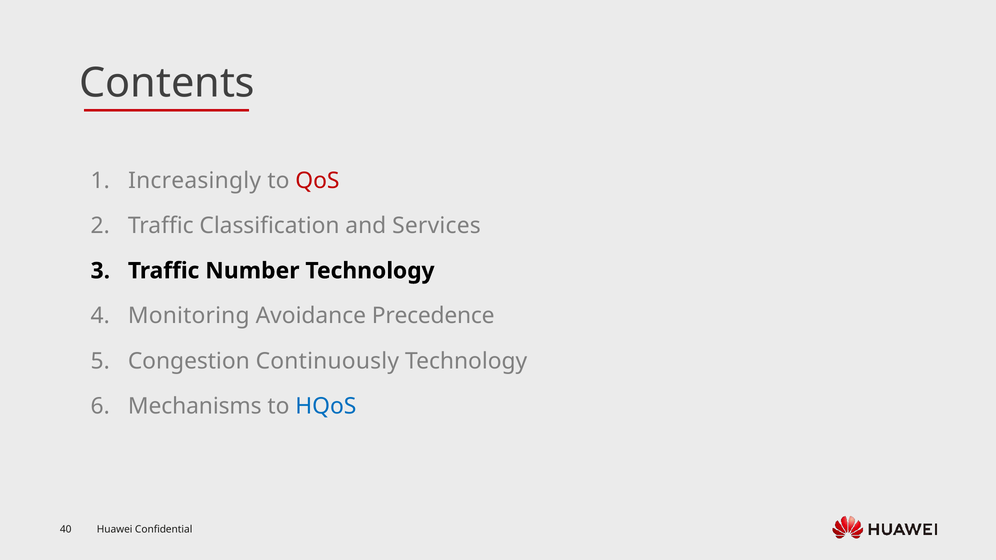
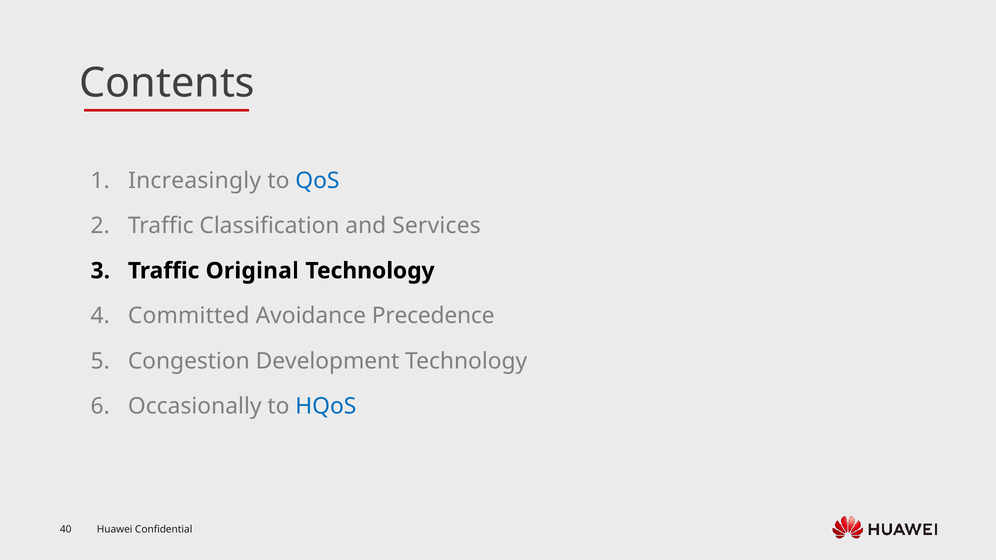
QoS colour: red -> blue
Number: Number -> Original
Monitoring: Monitoring -> Committed
Continuously: Continuously -> Development
Mechanisms: Mechanisms -> Occasionally
